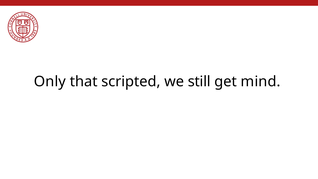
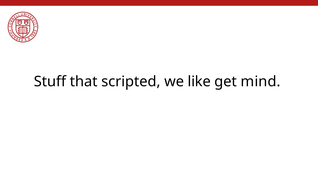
Only: Only -> Stuff
still: still -> like
